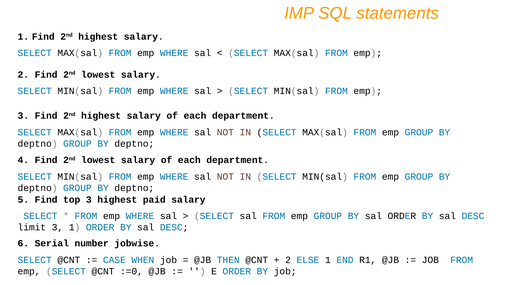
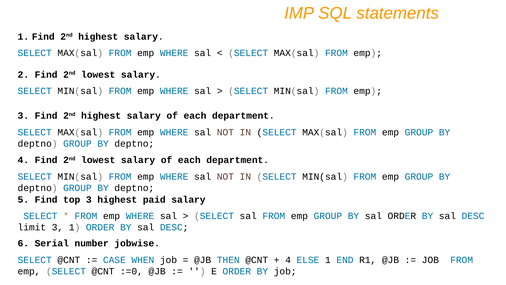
2 at (288, 260): 2 -> 4
